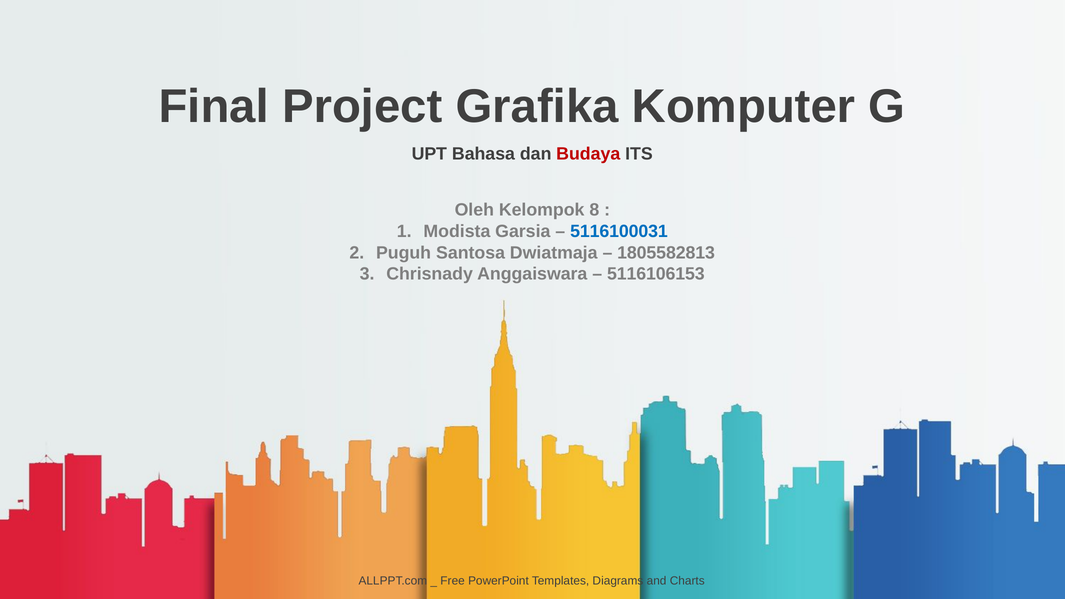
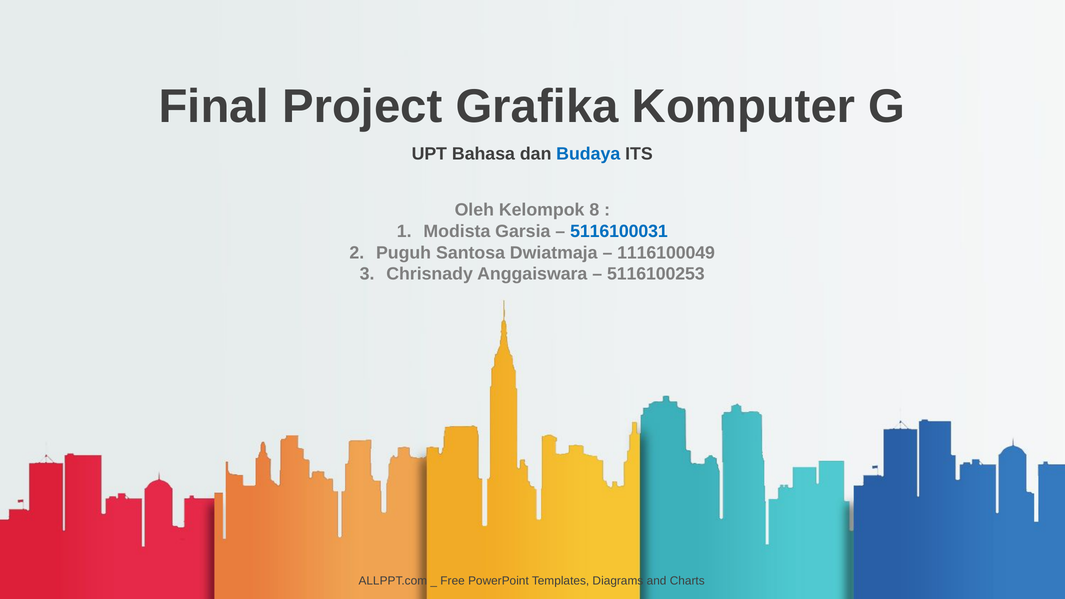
Budaya colour: red -> blue
1805582813: 1805582813 -> 1116100049
5116106153: 5116106153 -> 5116100253
